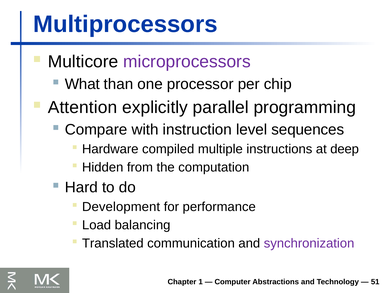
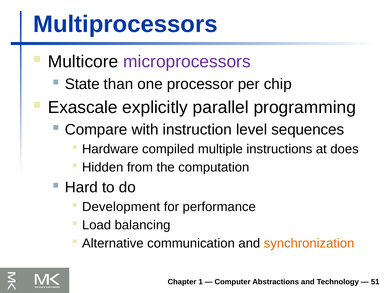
What: What -> State
Attention: Attention -> Exascale
deep: deep -> does
Translated: Translated -> Alternative
synchronization colour: purple -> orange
